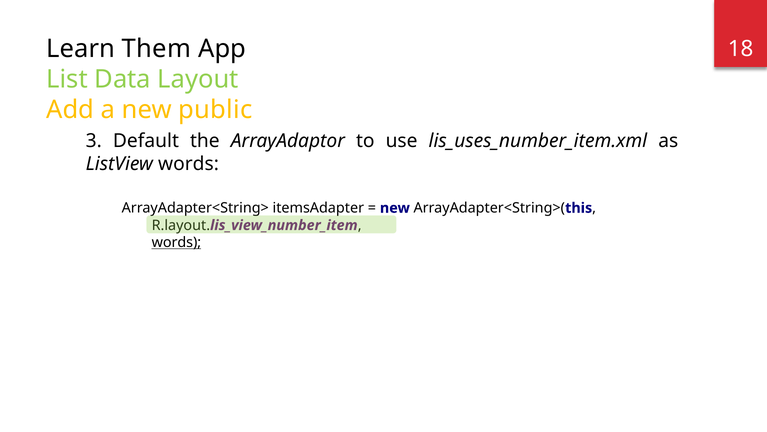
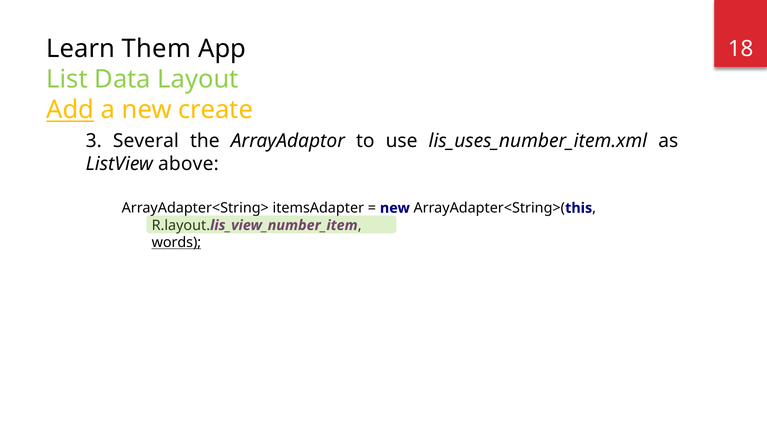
Add underline: none -> present
public: public -> create
Default: Default -> Several
ListView words: words -> above
